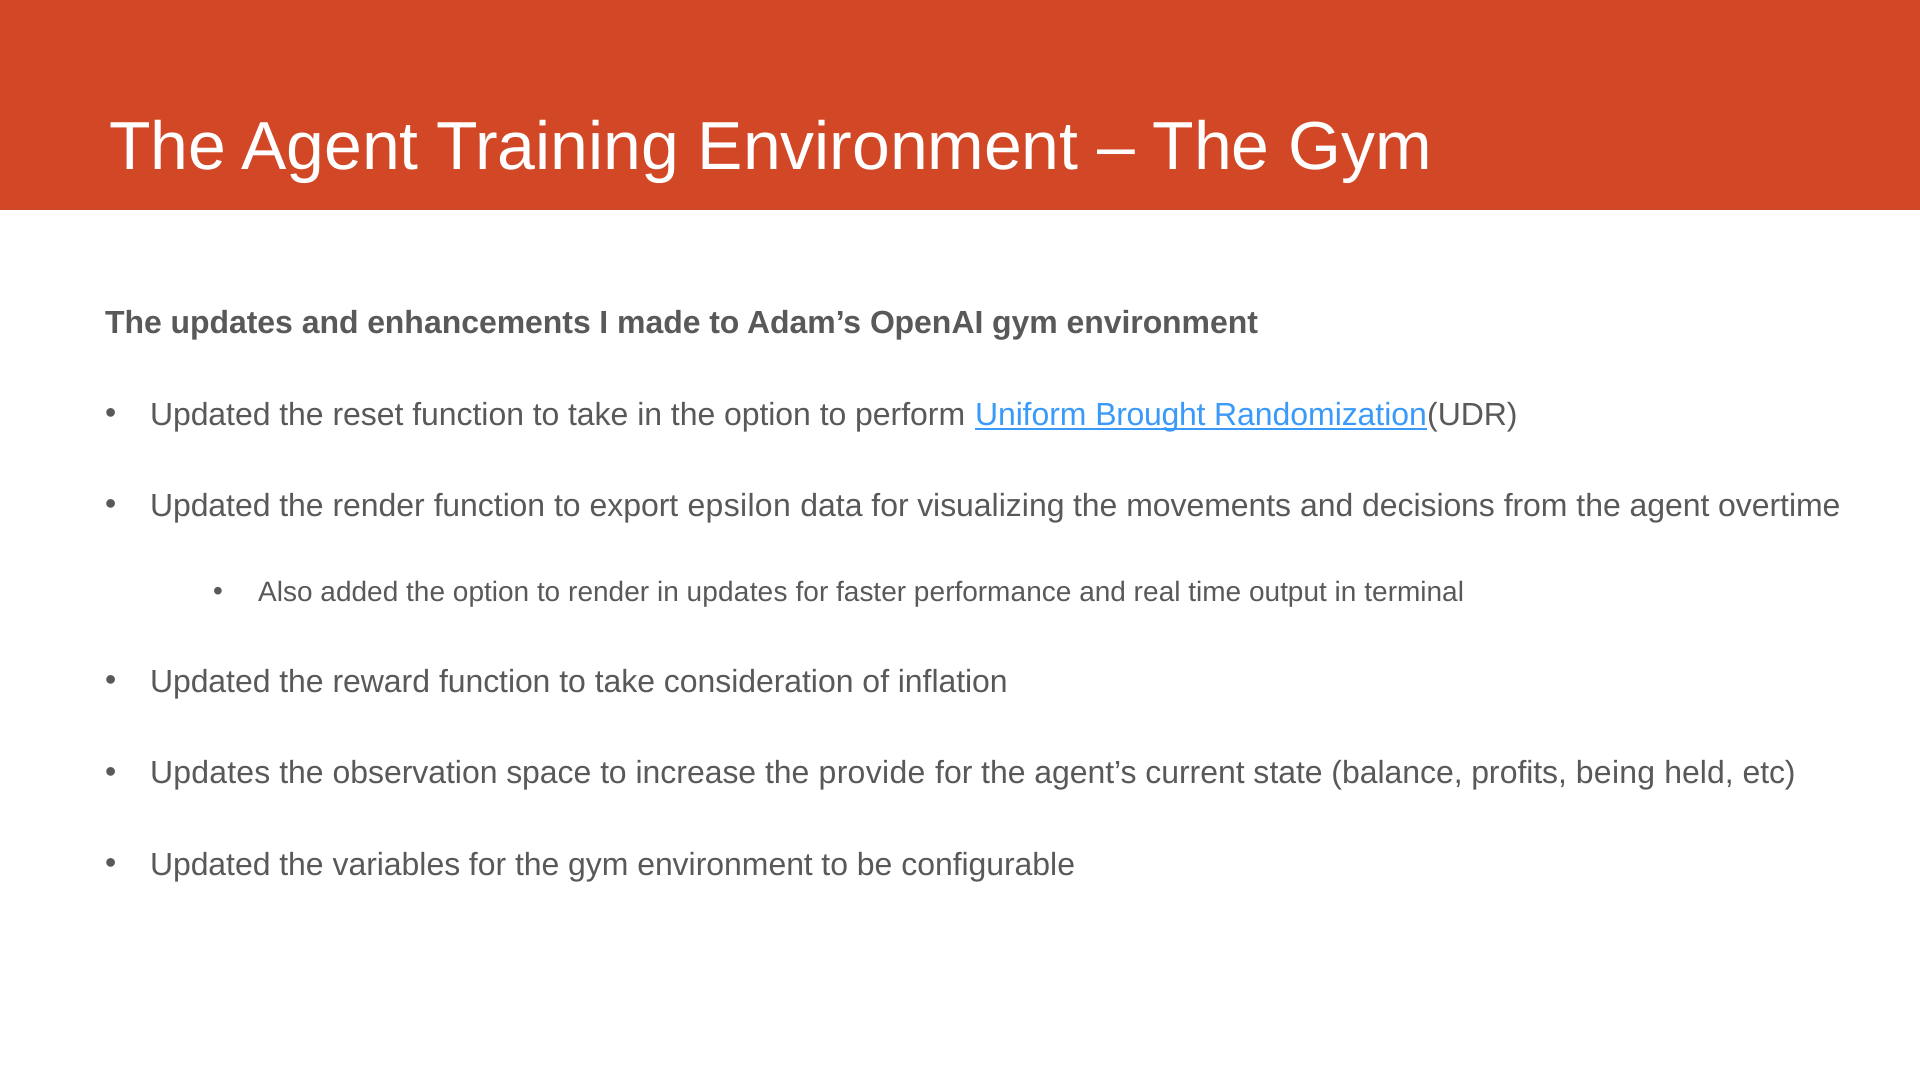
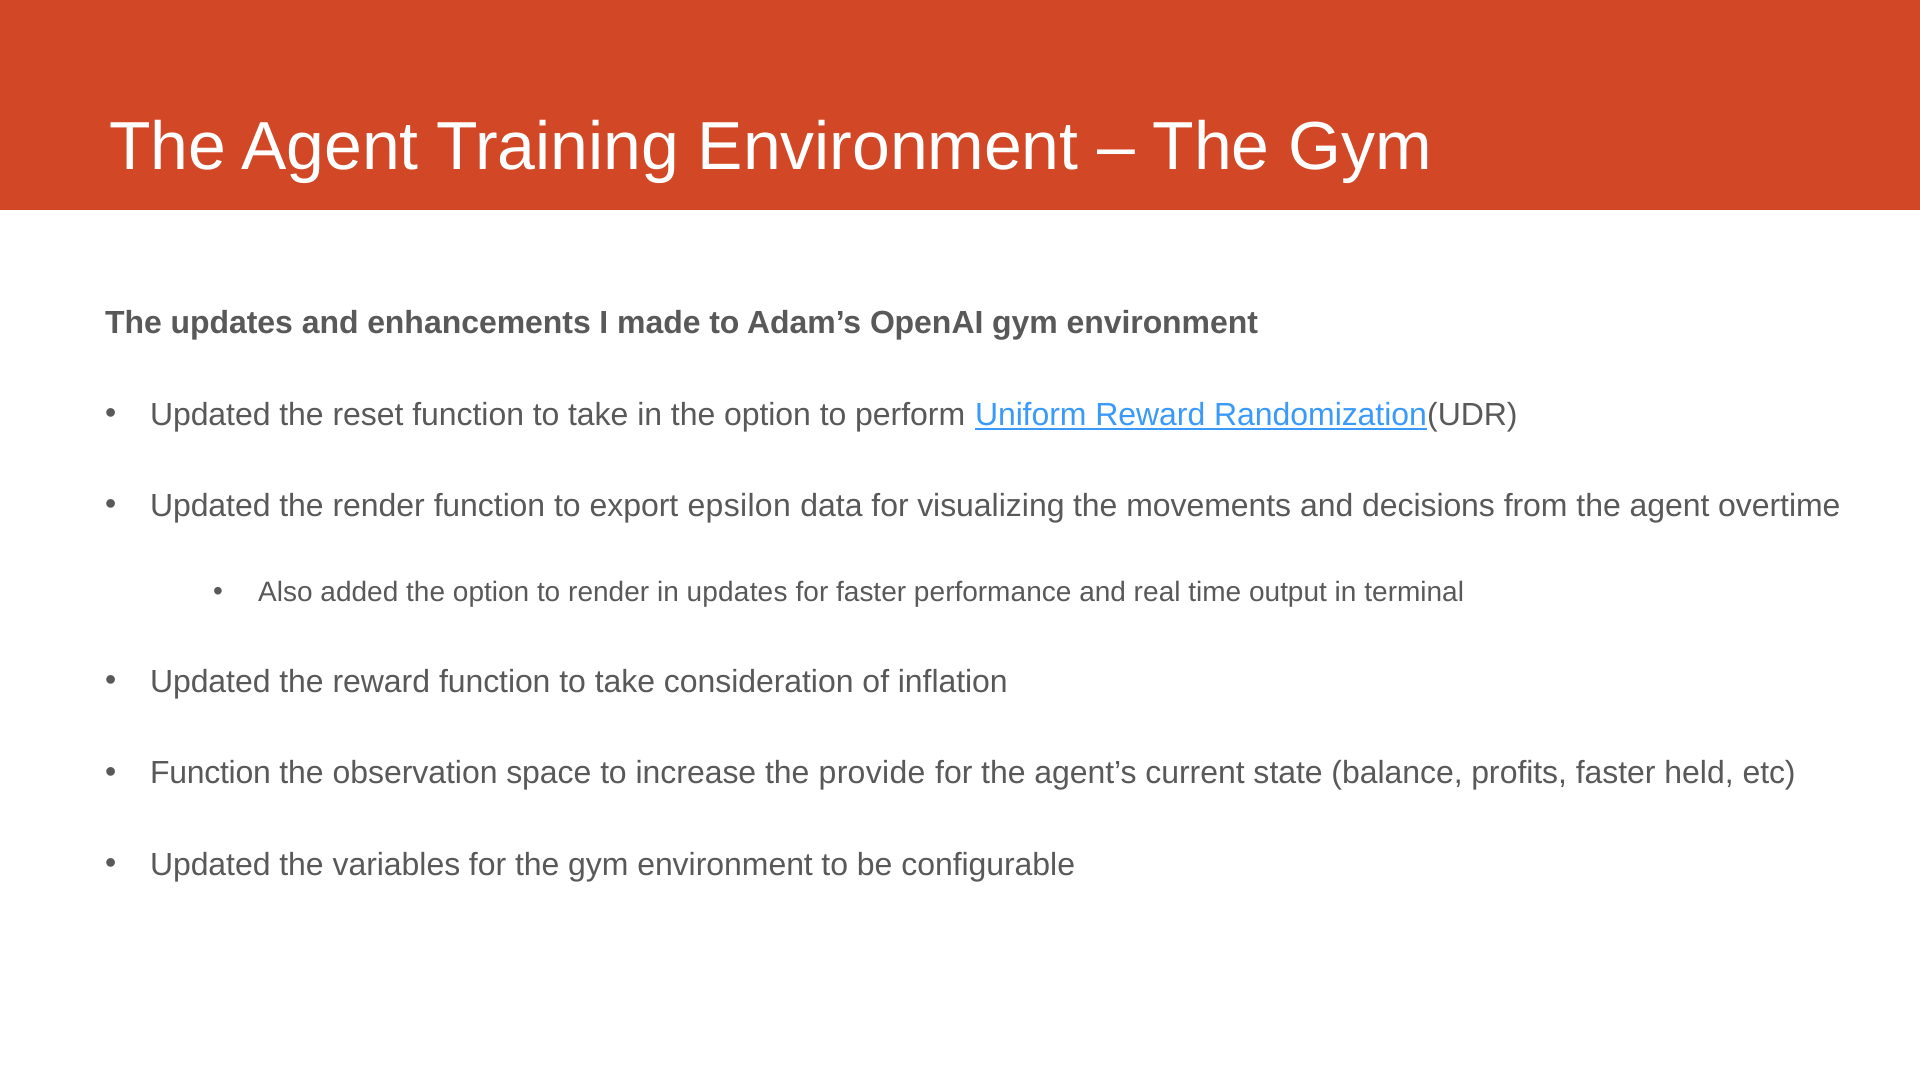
Uniform Brought: Brought -> Reward
Updates at (210, 773): Updates -> Function
profits being: being -> faster
